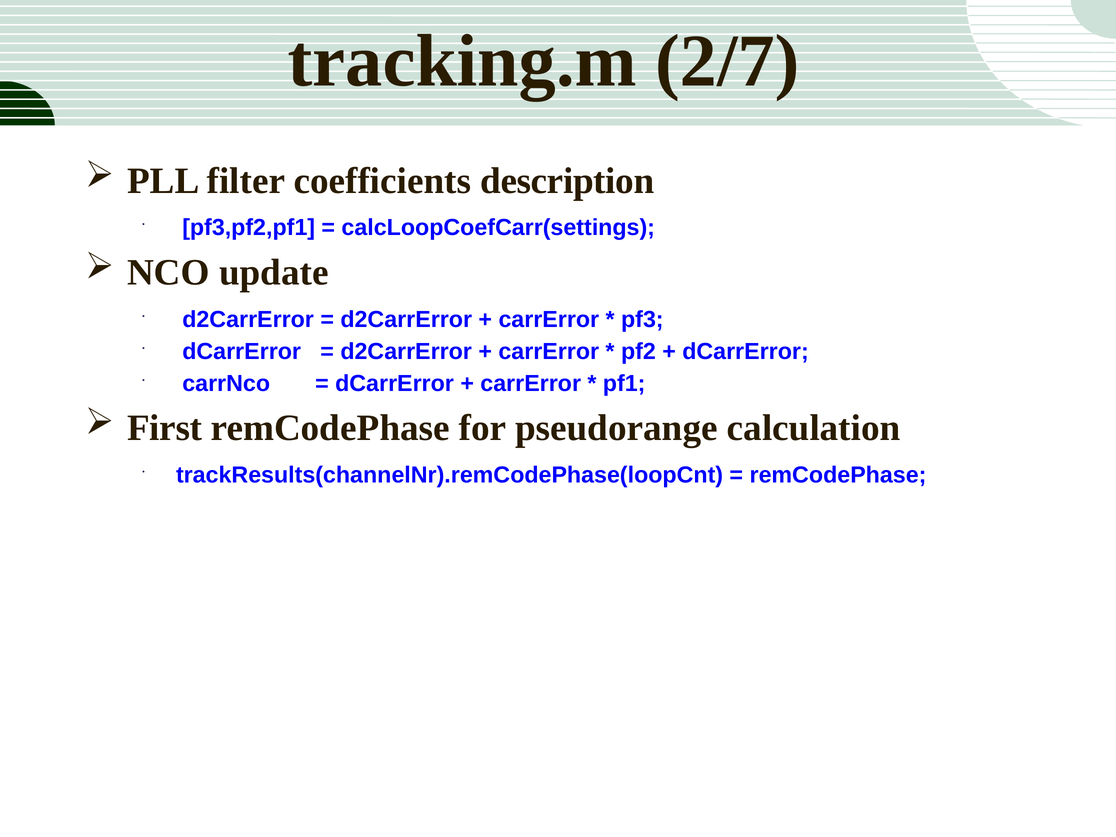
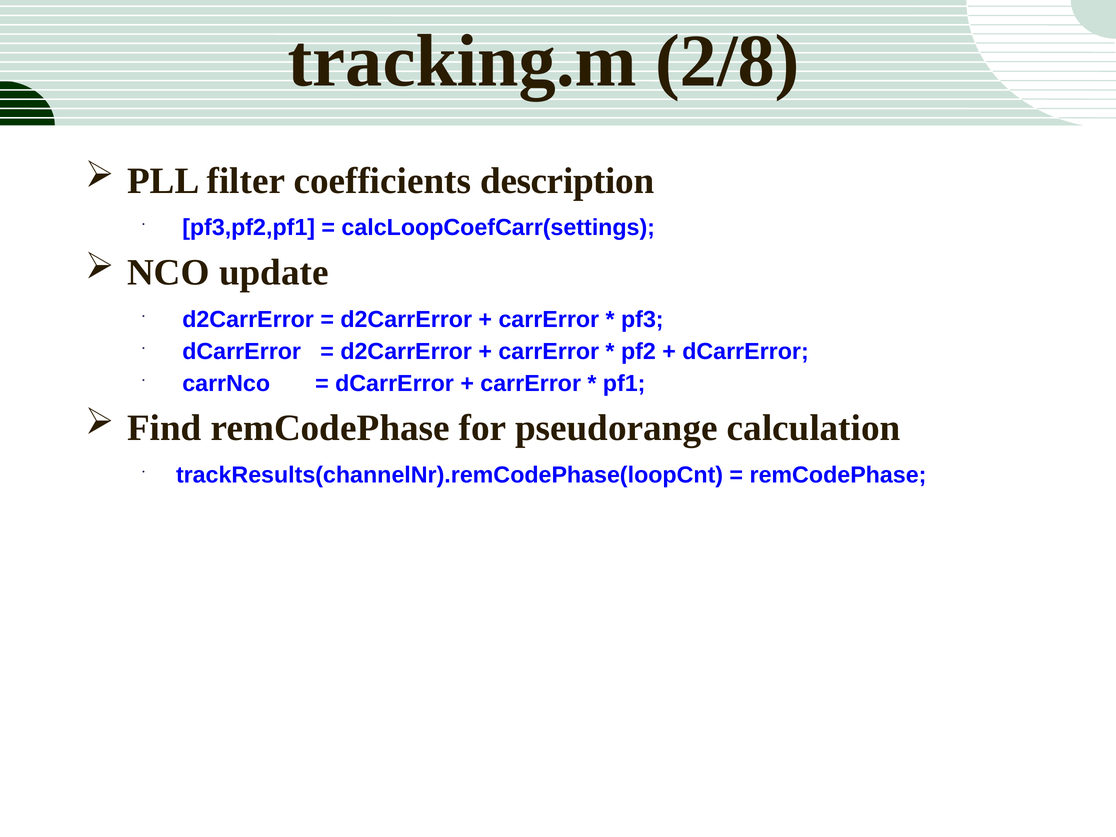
2/7: 2/7 -> 2/8
First: First -> Find
